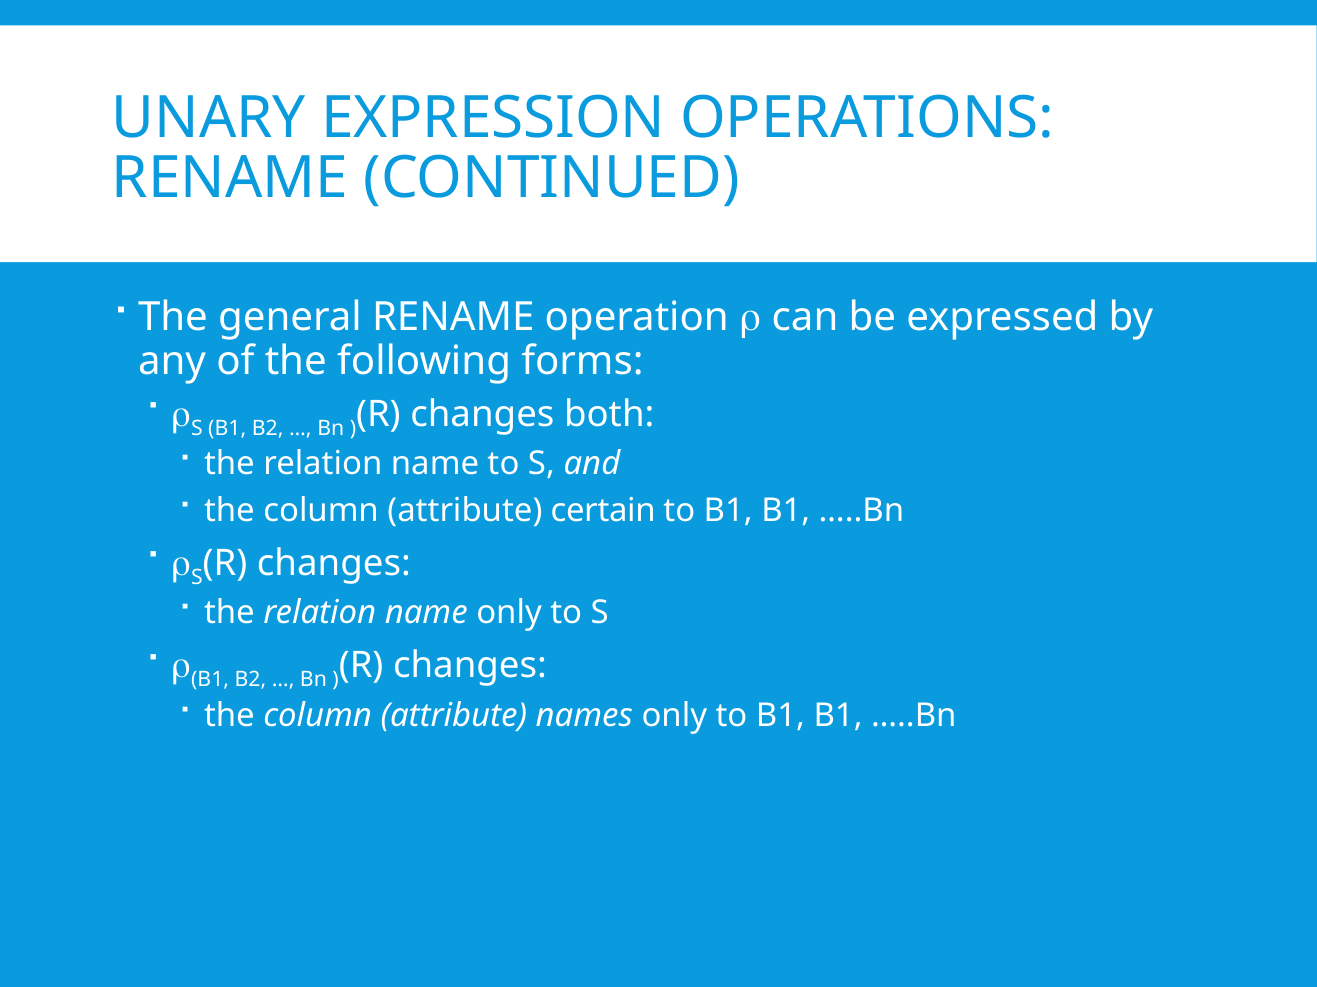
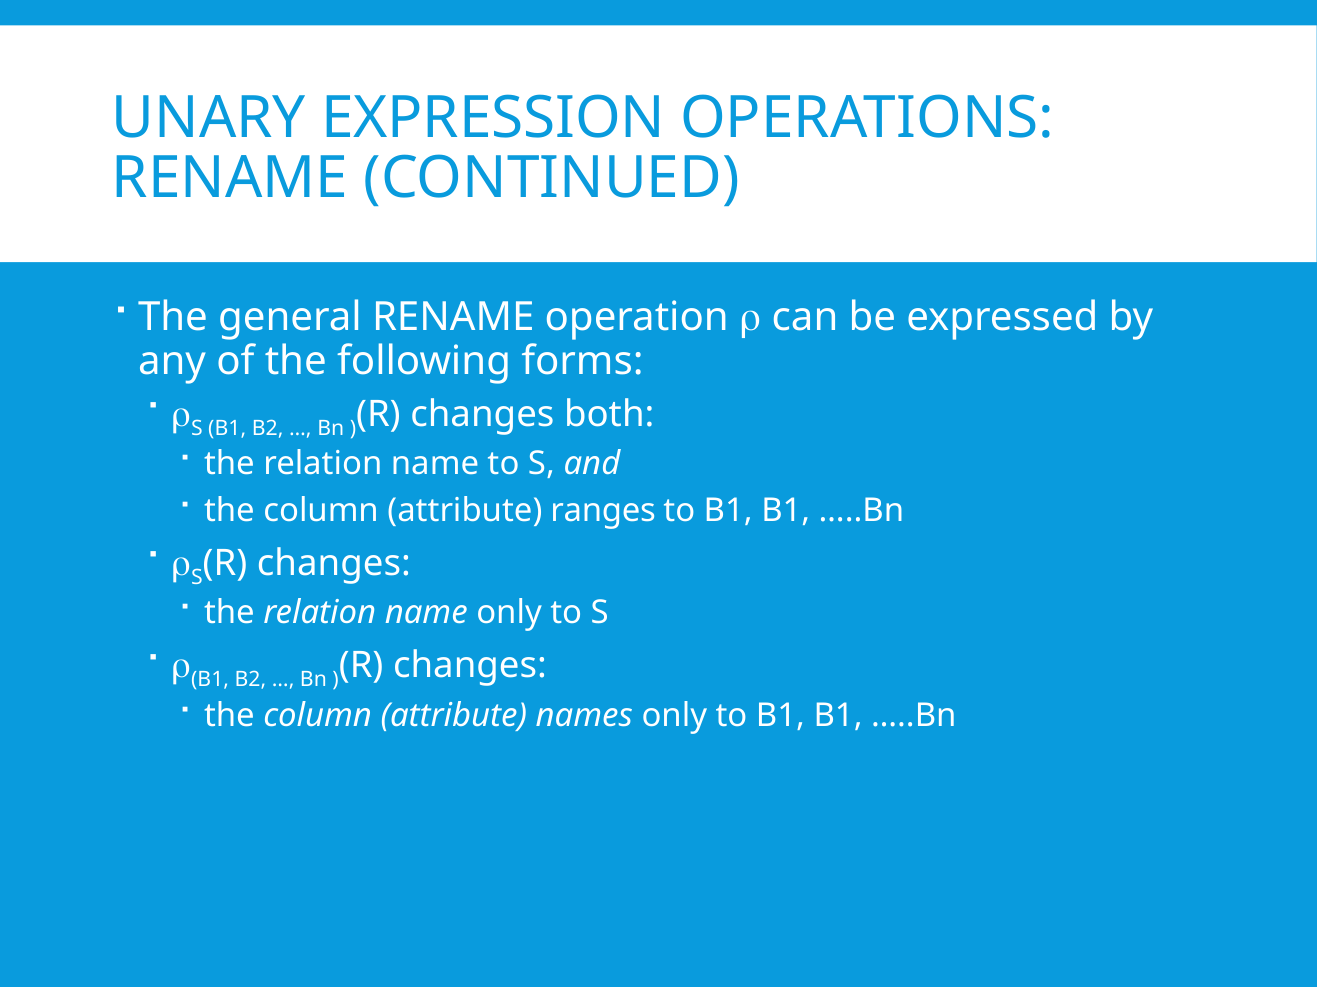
certain: certain -> ranges
